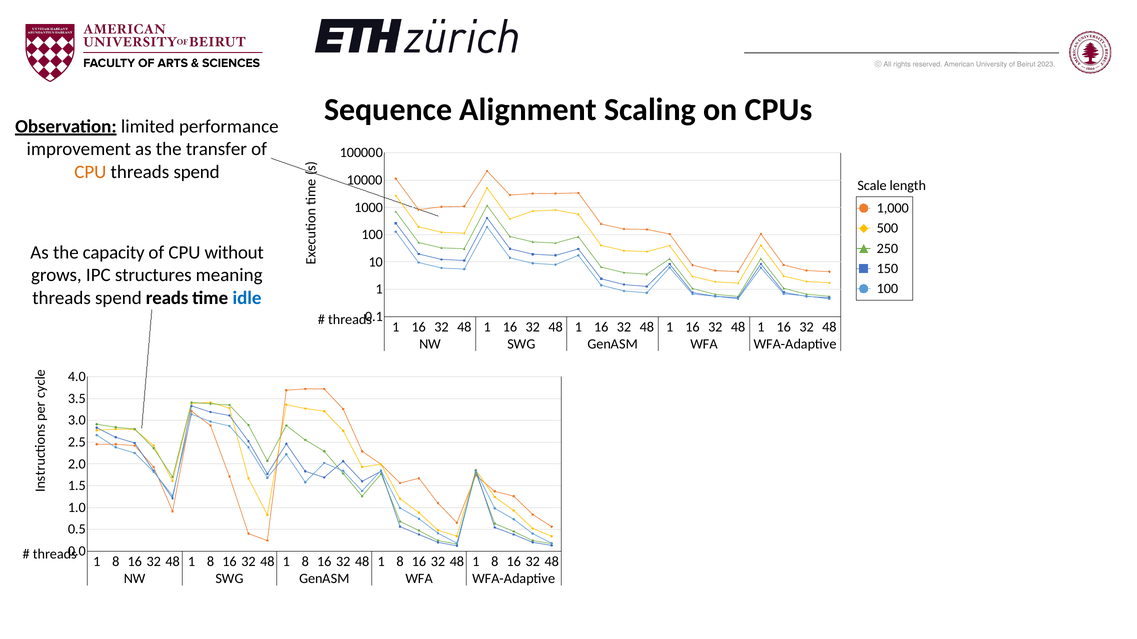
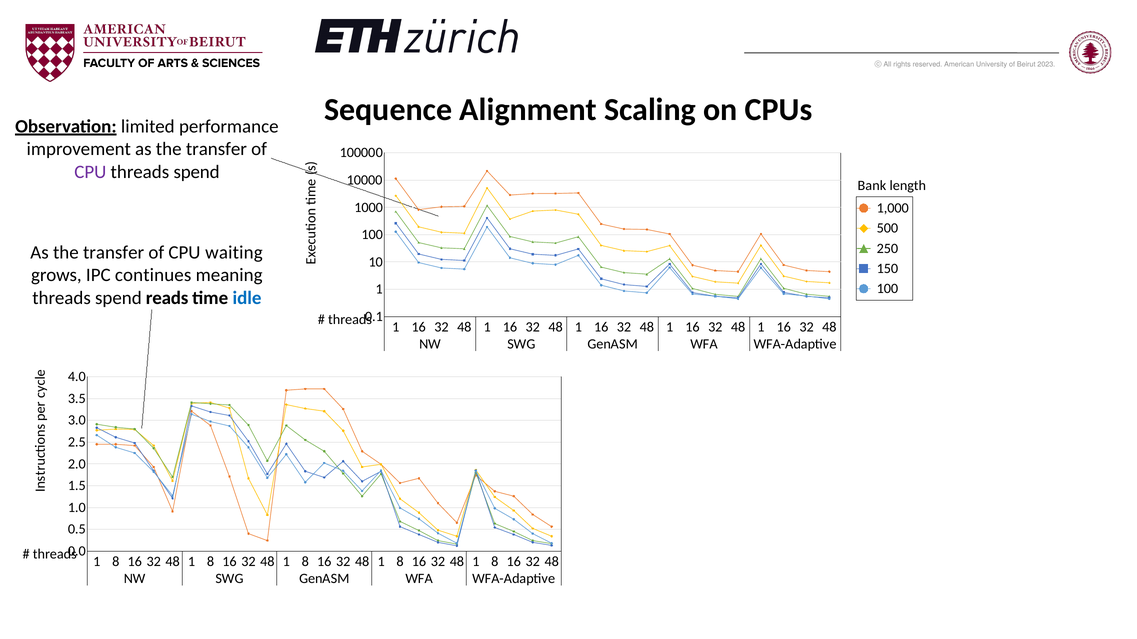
CPU at (90, 172) colour: orange -> purple
Scale: Scale -> Bank
capacity at (114, 253): capacity -> transfer
without: without -> waiting
structures: structures -> continues
